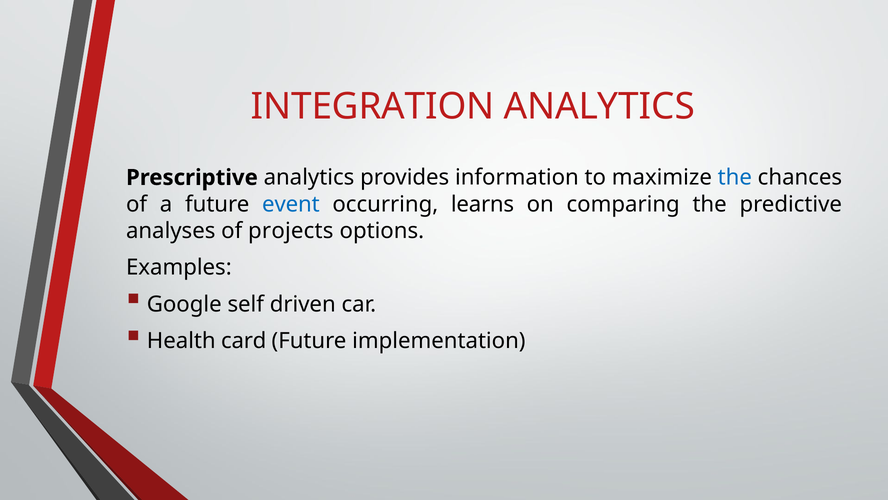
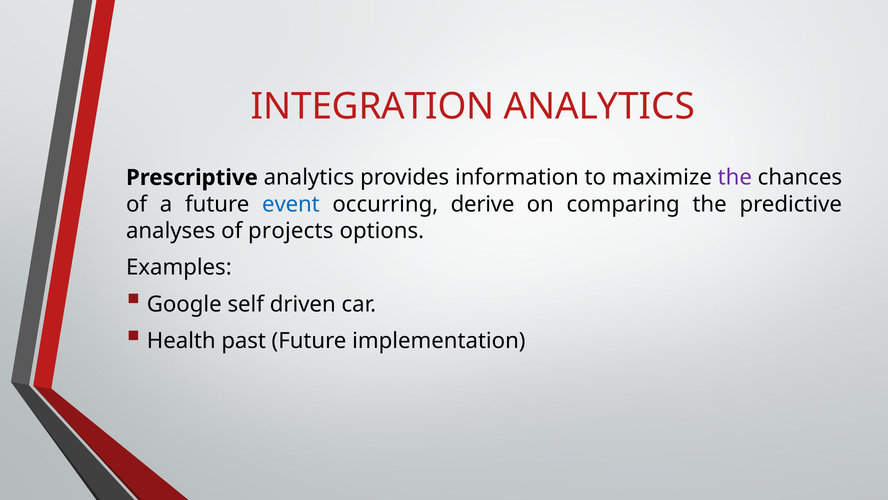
the at (735, 177) colour: blue -> purple
learns: learns -> derive
card: card -> past
